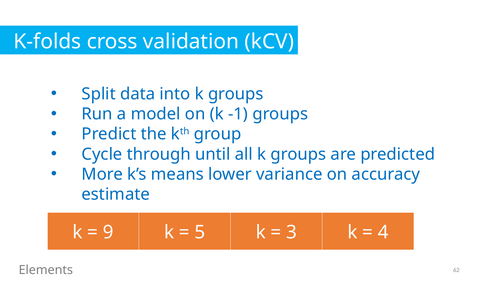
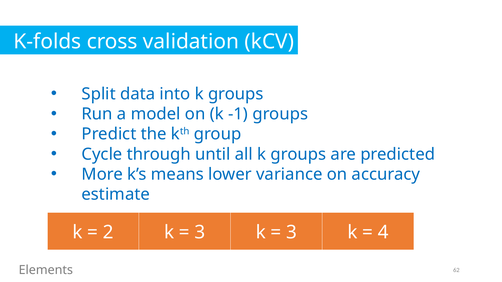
9: 9 -> 2
5 at (200, 233): 5 -> 3
